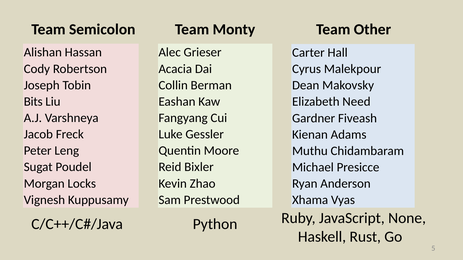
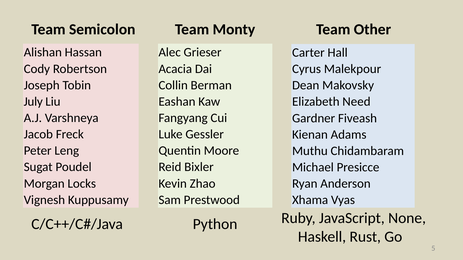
Bits: Bits -> July
